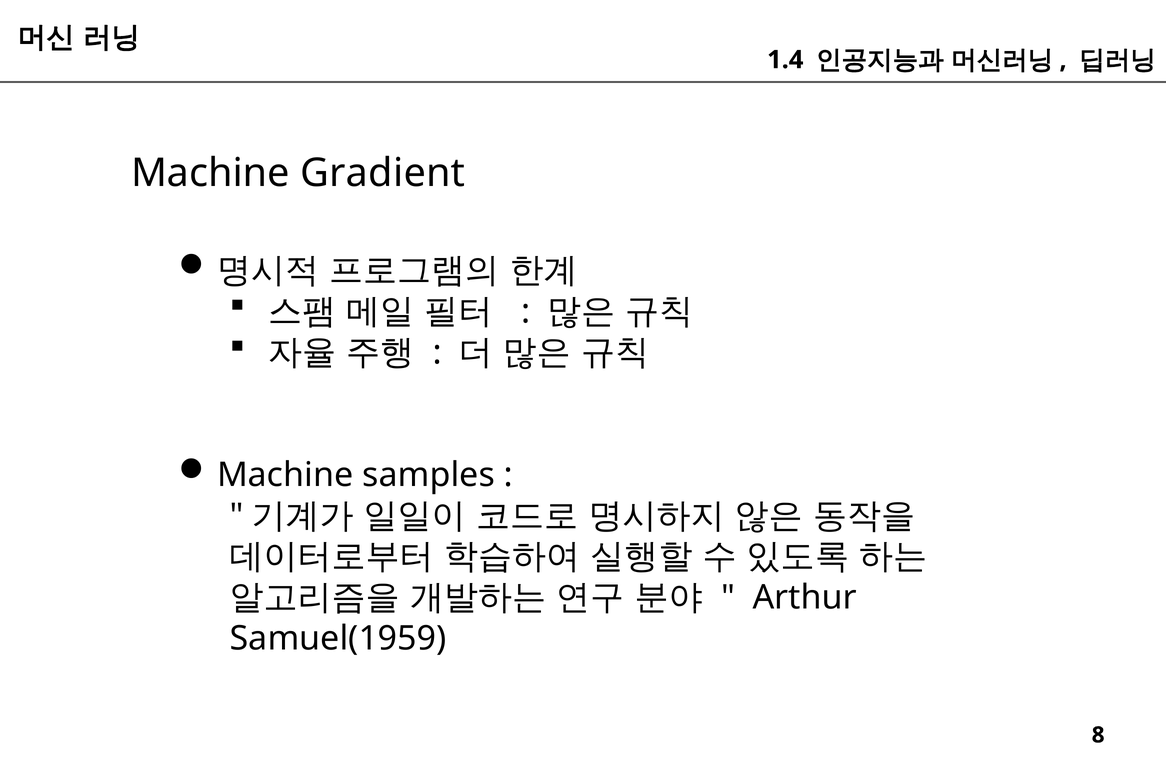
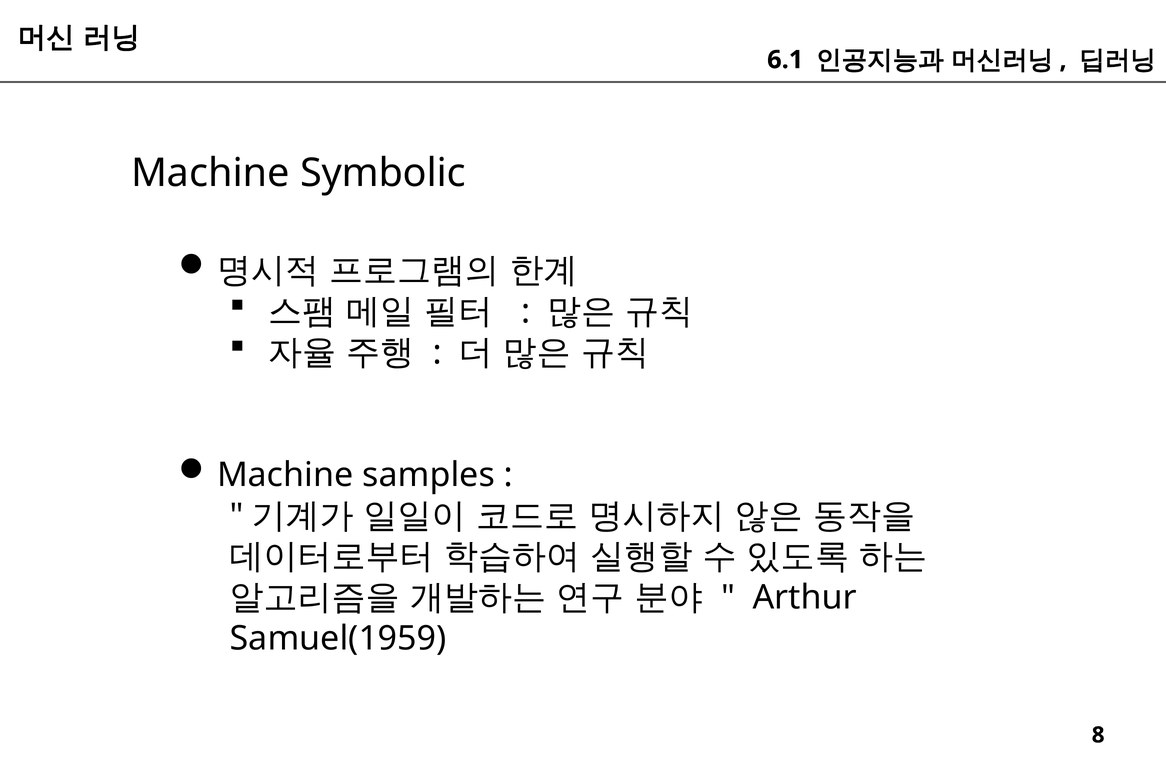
1.4: 1.4 -> 6.1
Gradient: Gradient -> Symbolic
